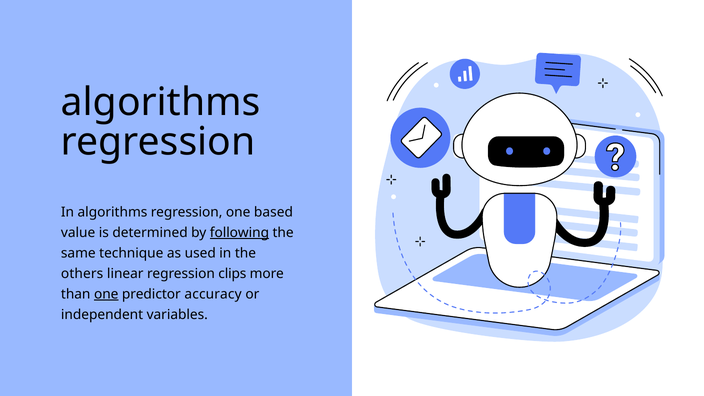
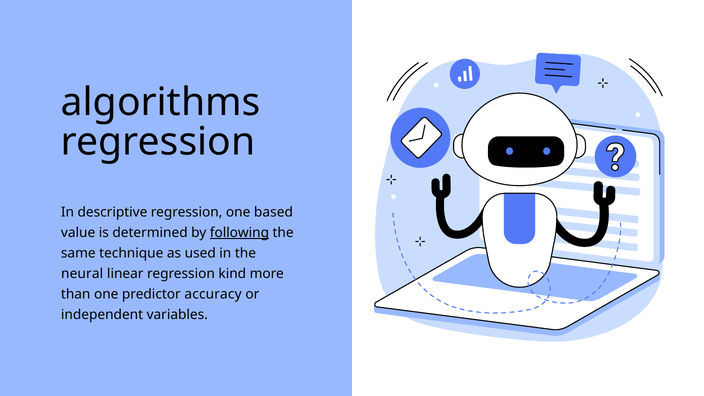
In algorithms: algorithms -> descriptive
others: others -> neural
clips: clips -> kind
one at (106, 294) underline: present -> none
